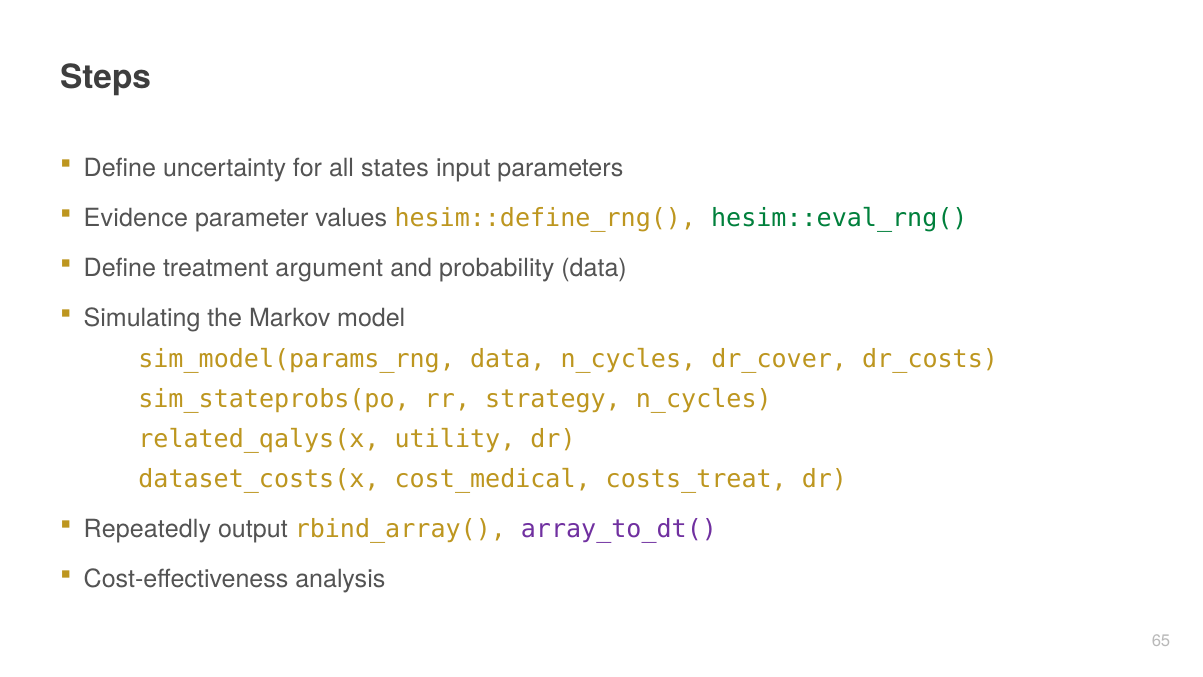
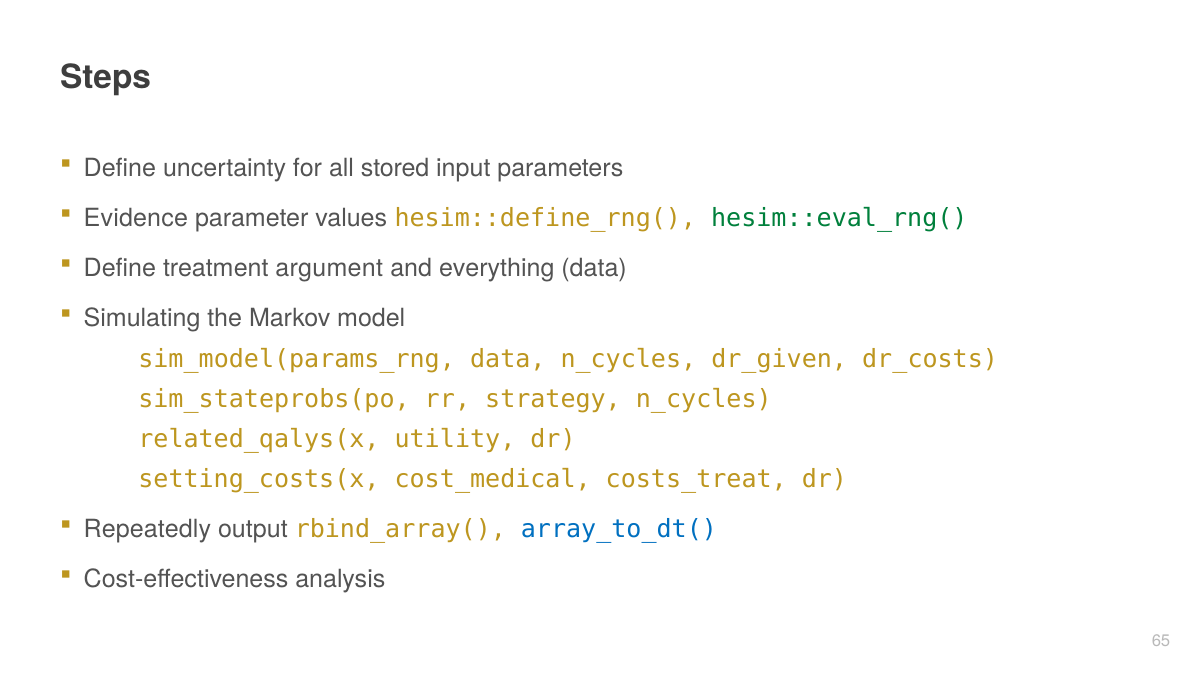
states: states -> stored
probability: probability -> everything
dr_cover: dr_cover -> dr_given
dataset_costs(x: dataset_costs(x -> setting_costs(x
array_to_dt( colour: purple -> blue
